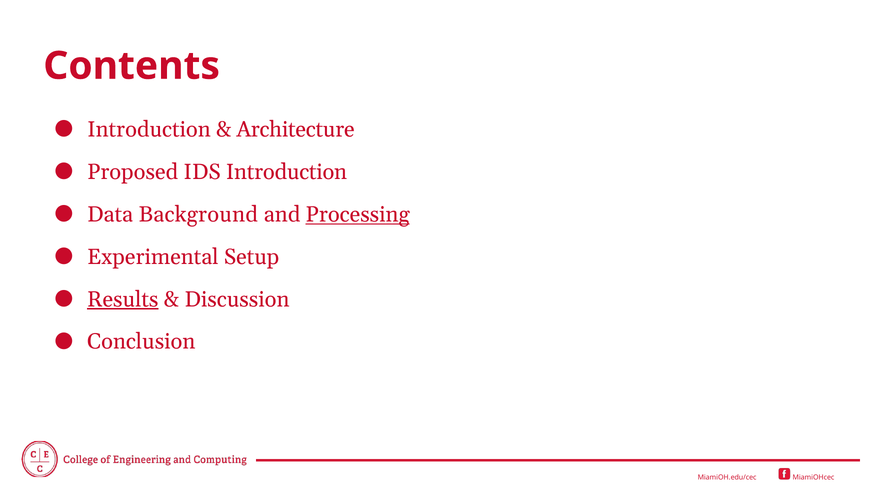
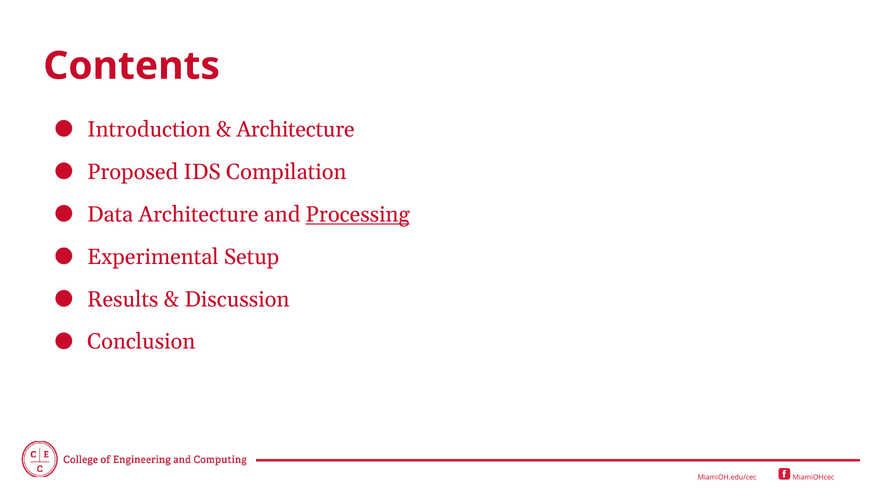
IDS Introduction: Introduction -> Compilation
Data Background: Background -> Architecture
Results underline: present -> none
